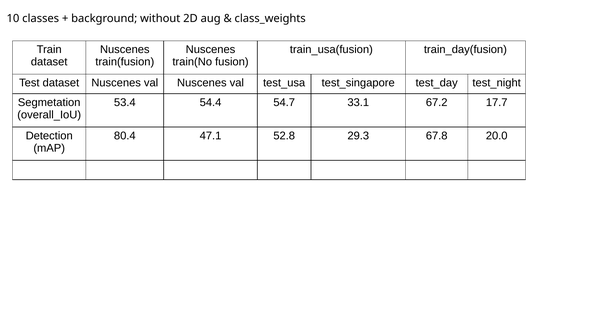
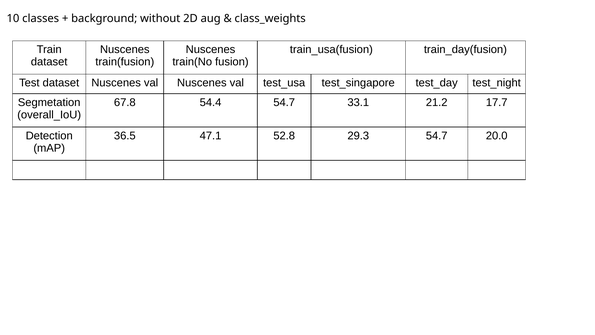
53.4: 53.4 -> 67.8
67.2: 67.2 -> 21.2
80.4: 80.4 -> 36.5
29.3 67.8: 67.8 -> 54.7
